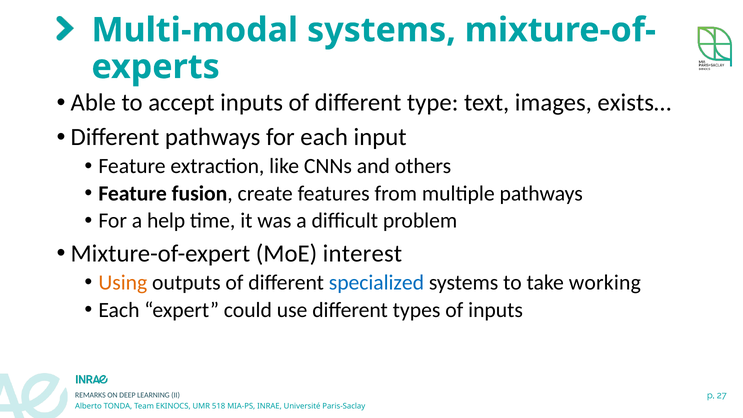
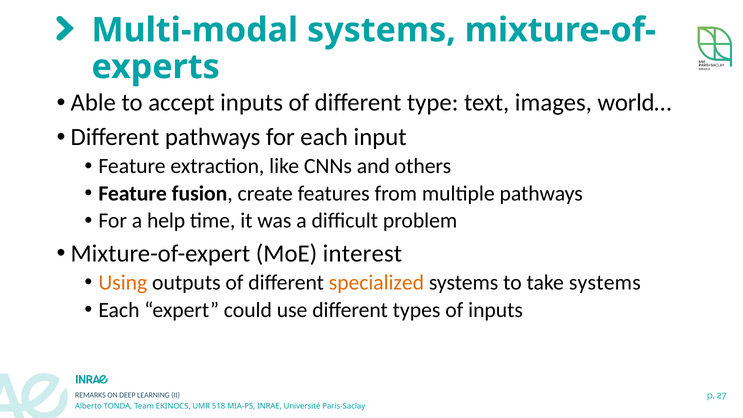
exists…: exists… -> world…
specialized colour: blue -> orange
take working: working -> systems
